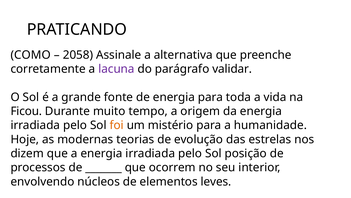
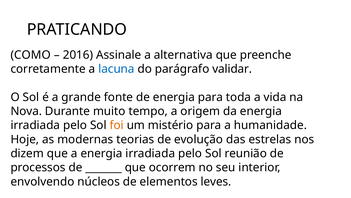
2058: 2058 -> 2016
lacuna colour: purple -> blue
Ficou: Ficou -> Nova
posição: posição -> reunião
